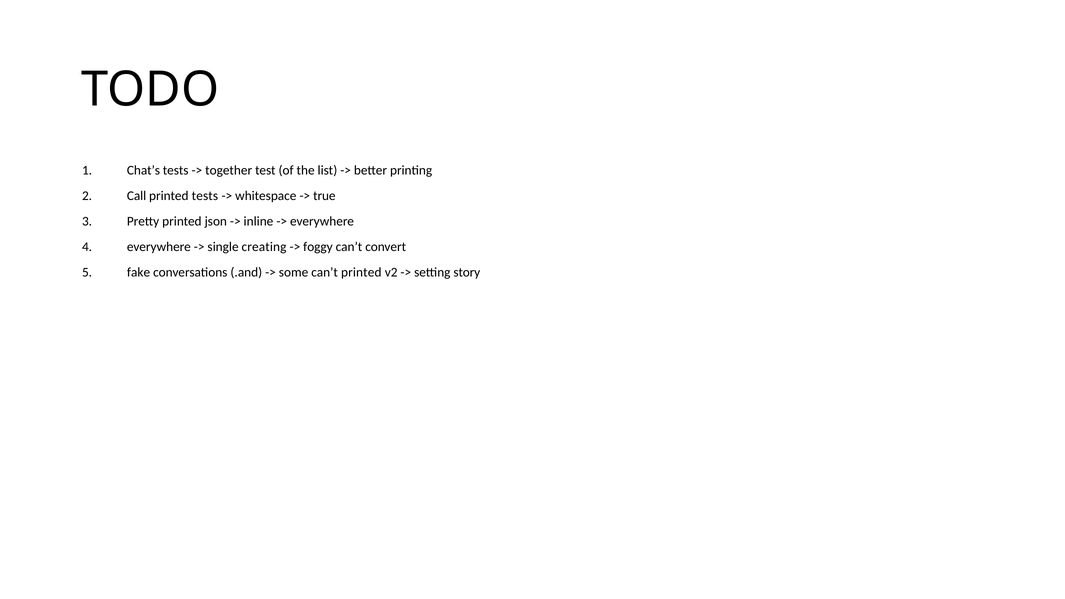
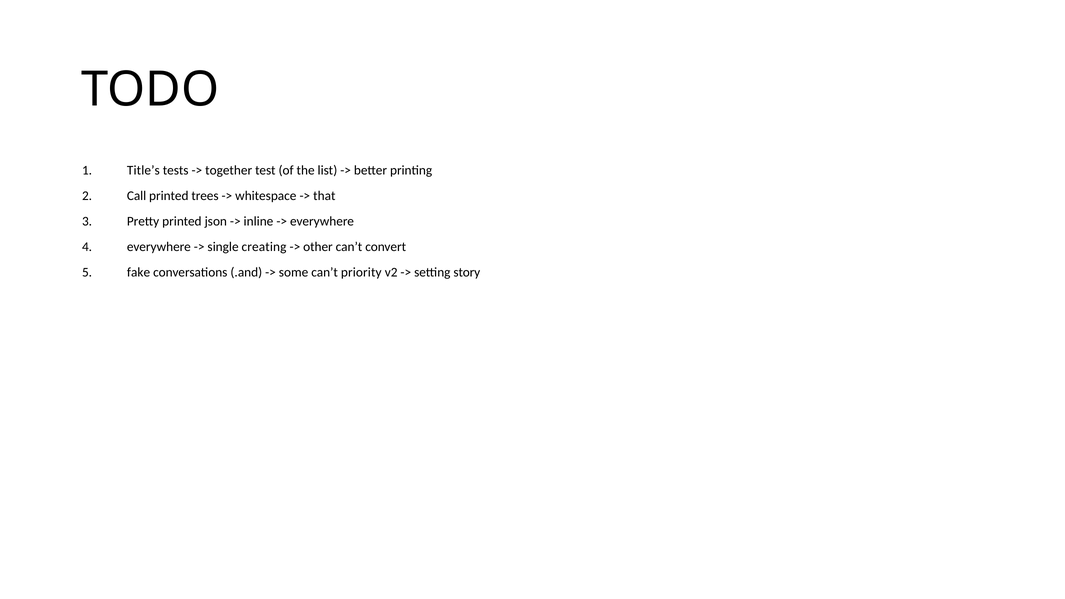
Chat’s: Chat’s -> Title’s
printed tests: tests -> trees
true: true -> that
foggy: foggy -> other
can’t printed: printed -> priority
